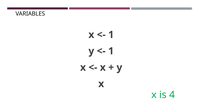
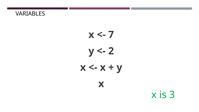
1 at (111, 35): 1 -> 7
1 at (111, 51): 1 -> 2
4: 4 -> 3
